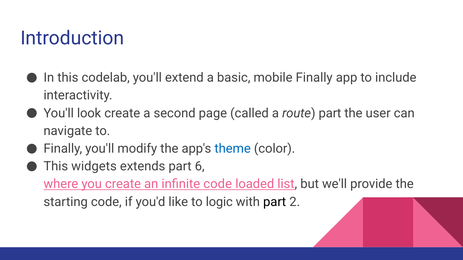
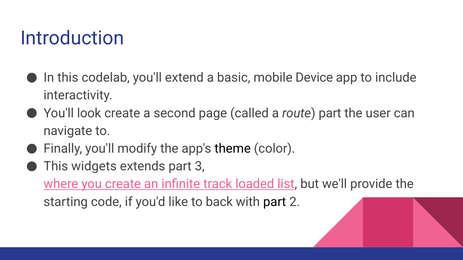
mobile Finally: Finally -> Device
theme colour: blue -> black
6: 6 -> 3
infinite code: code -> track
logic: logic -> back
